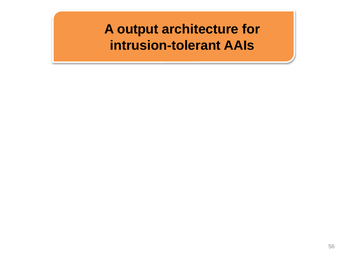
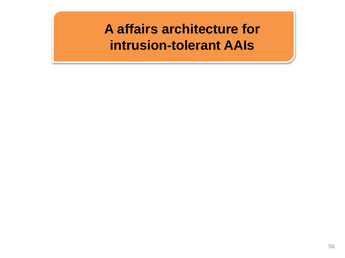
output: output -> affairs
